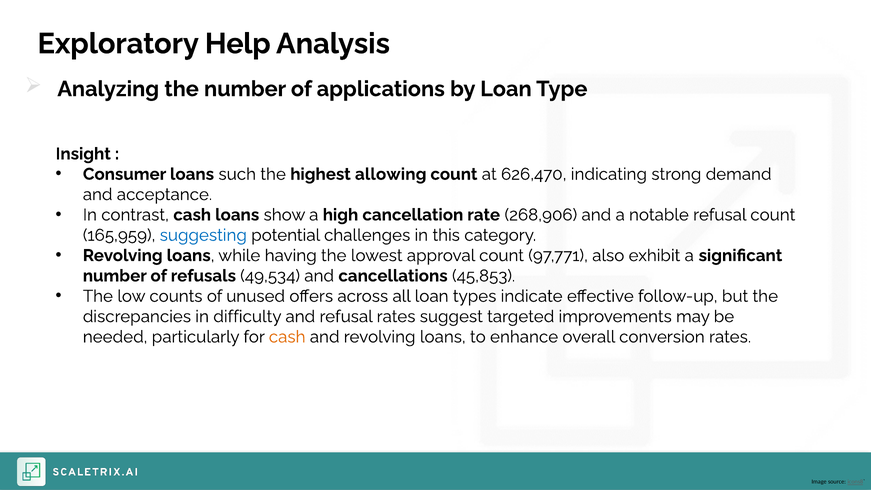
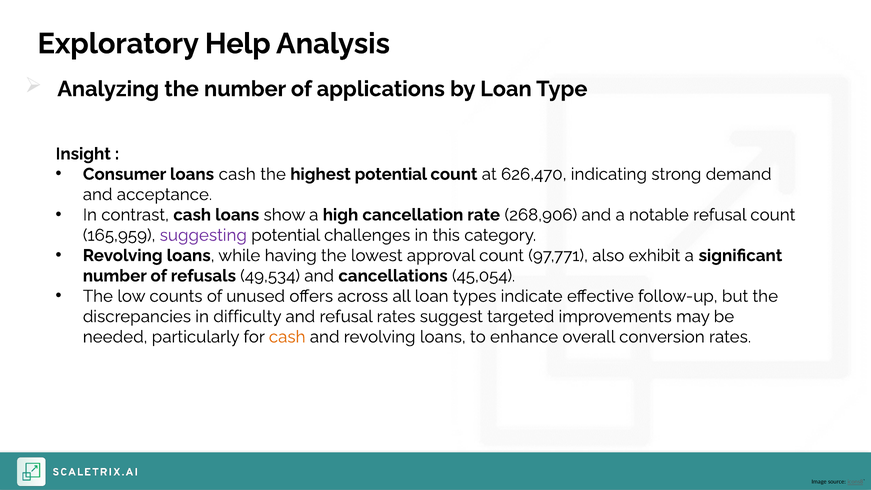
loans such: such -> cash
highest allowing: allowing -> potential
suggesting colour: blue -> purple
45,853: 45,853 -> 45,054
